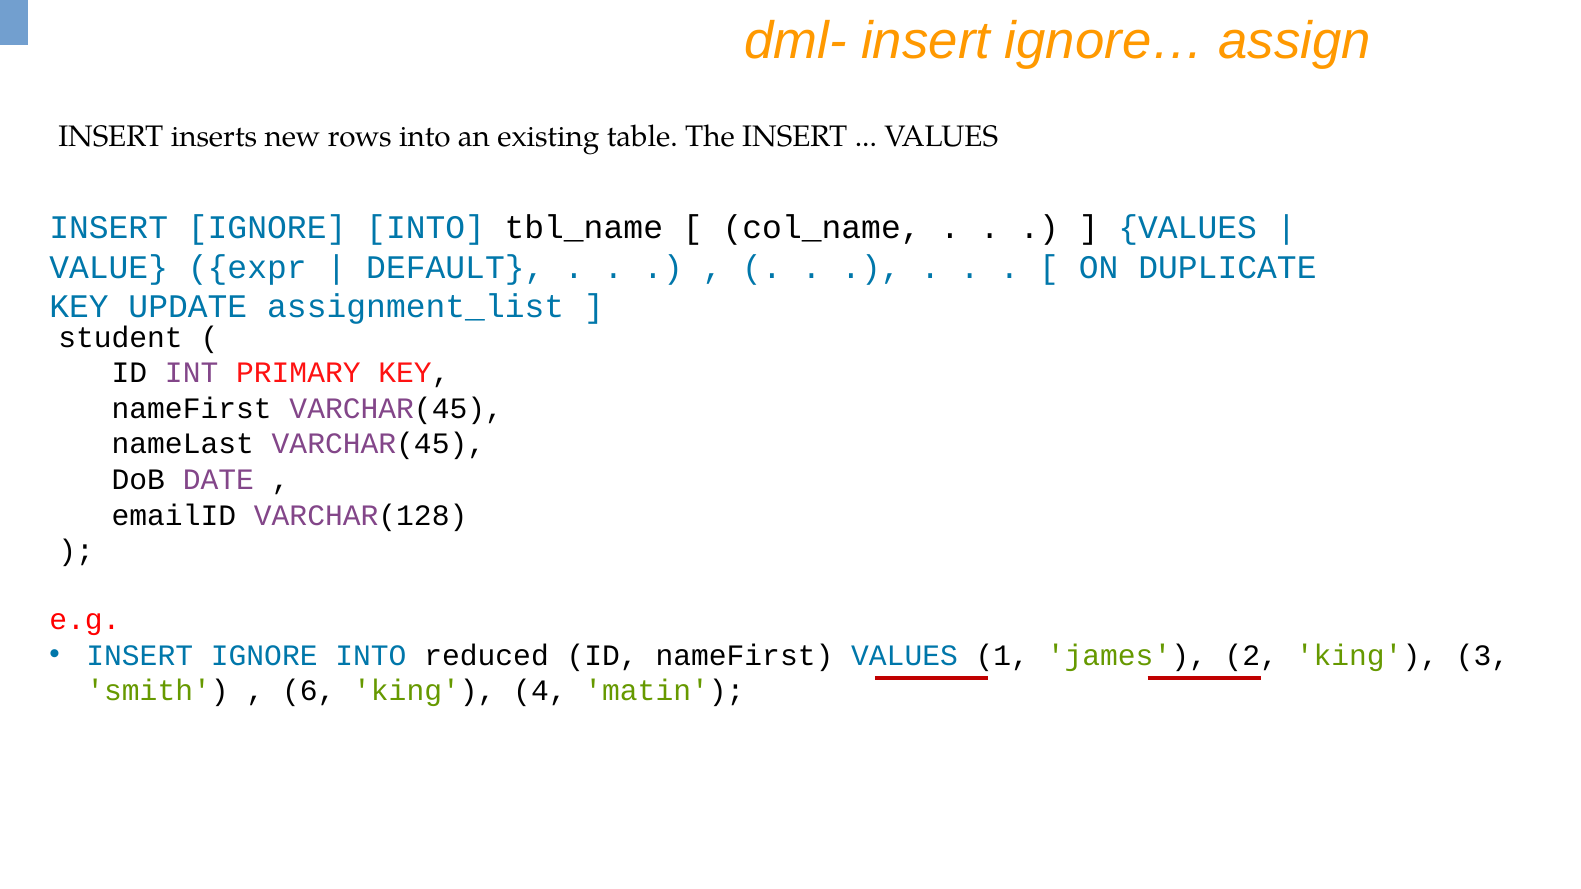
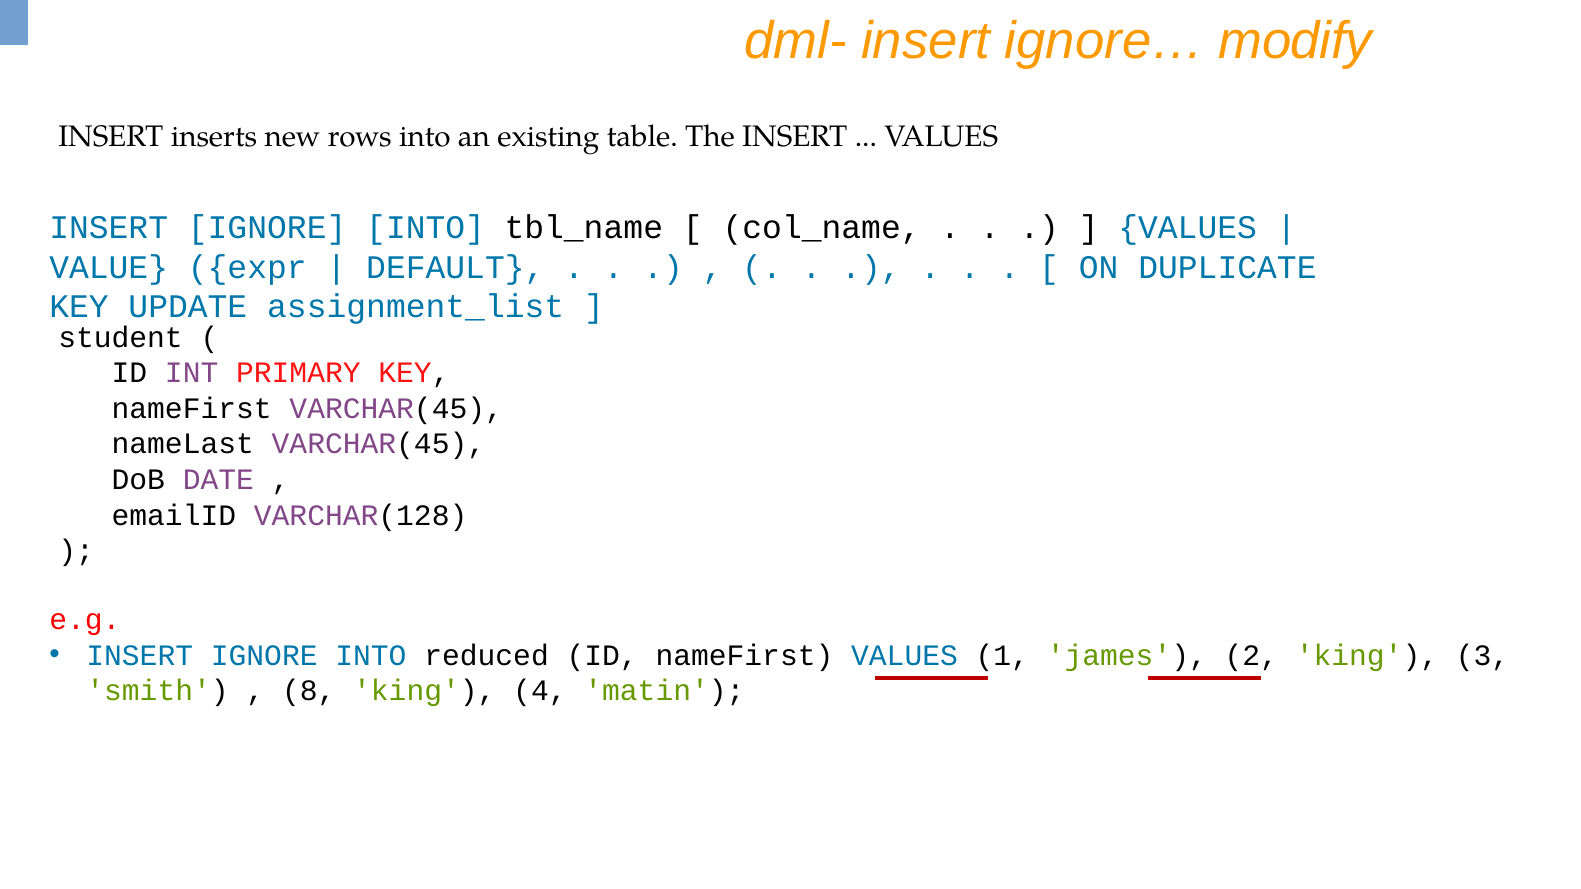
assign: assign -> modify
6: 6 -> 8
